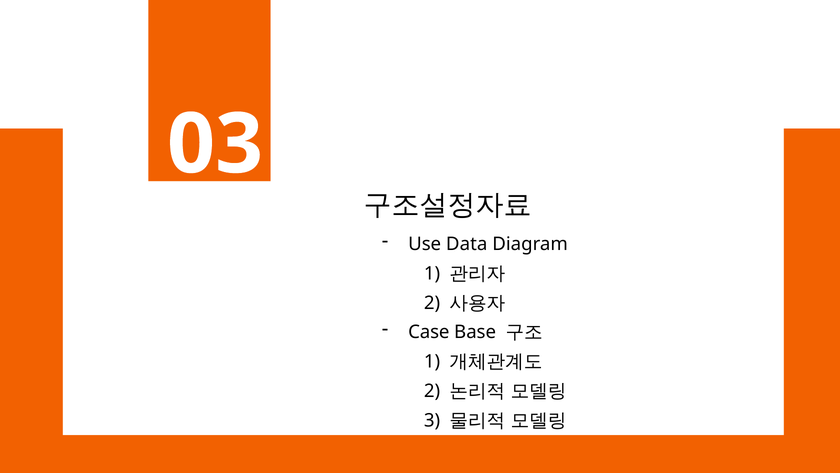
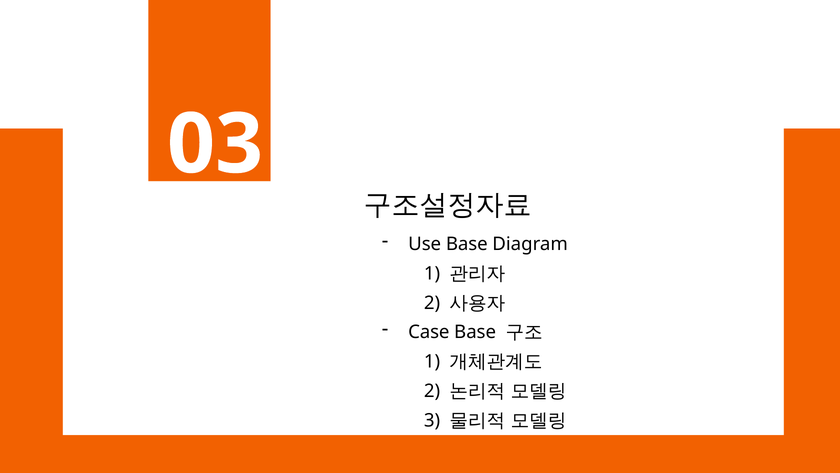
Use Data: Data -> Base
